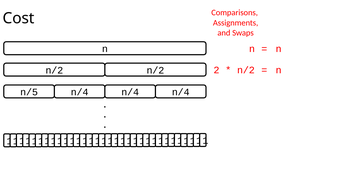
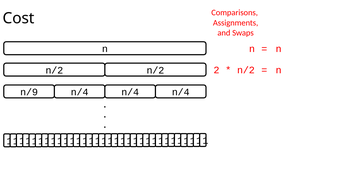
n/5: n/5 -> n/9
